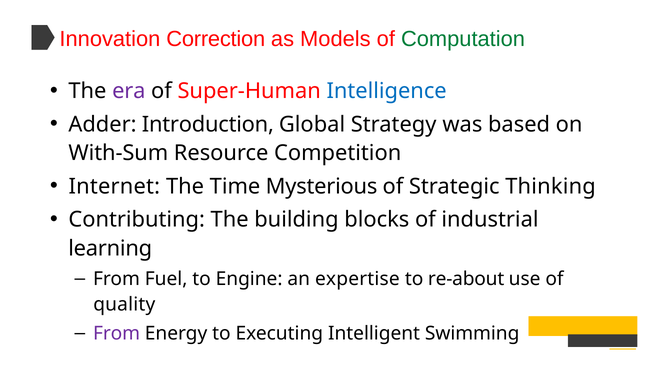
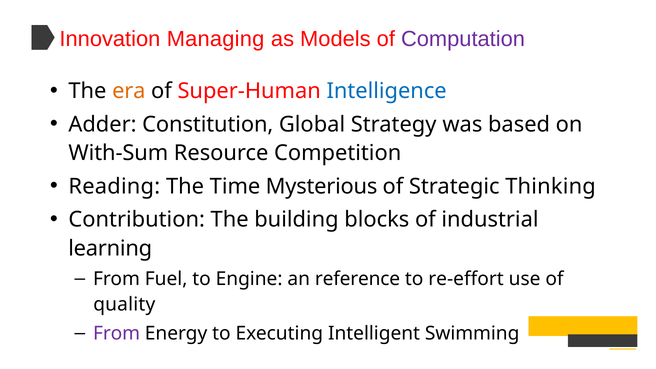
Correction: Correction -> Managing
Computation colour: green -> purple
era colour: purple -> orange
Introduction: Introduction -> Constitution
Internet: Internet -> Reading
Contributing: Contributing -> Contribution
expertise: expertise -> reference
re-about: re-about -> re-effort
